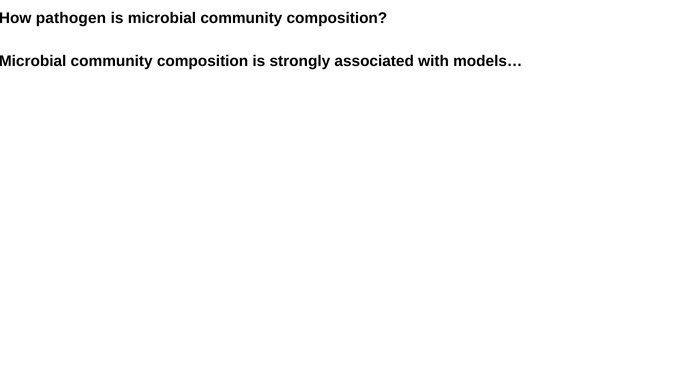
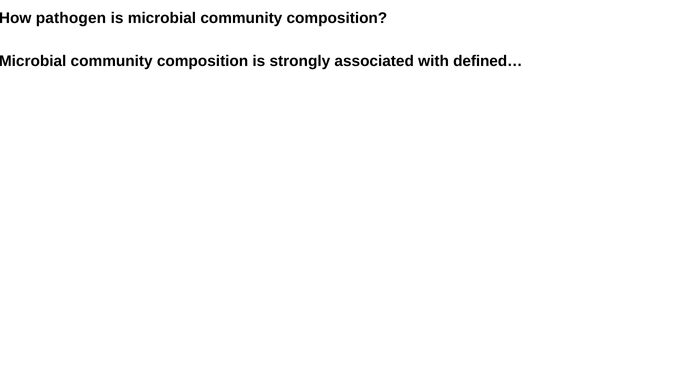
models…: models… -> defined…
